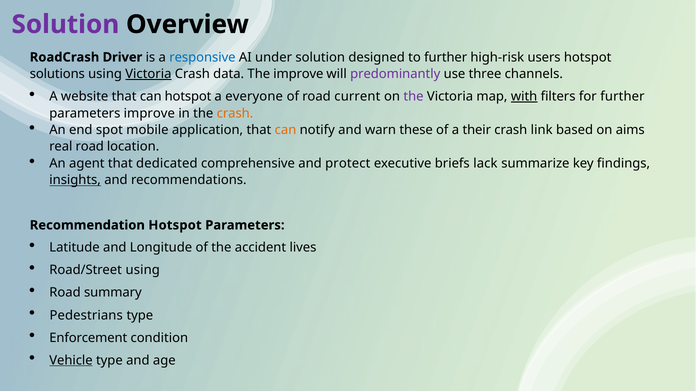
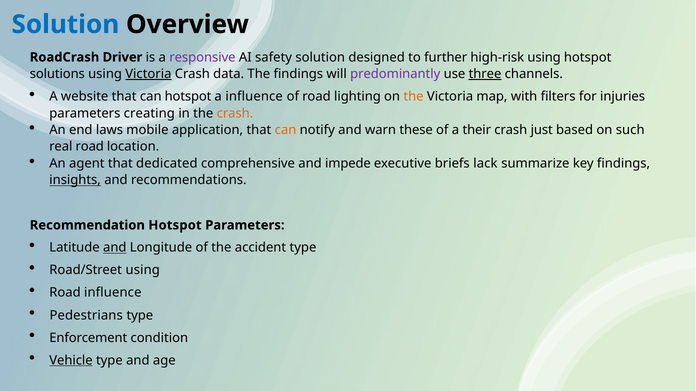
Solution at (65, 24) colour: purple -> blue
responsive colour: blue -> purple
under: under -> safety
high-risk users: users -> using
The improve: improve -> findings
three underline: none -> present
a everyone: everyone -> influence
current: current -> lighting
the at (414, 97) colour: purple -> orange
with underline: present -> none
for further: further -> injuries
parameters improve: improve -> creating
spot: spot -> laws
link: link -> just
aims: aims -> such
protect: protect -> impede
and at (115, 248) underline: none -> present
accident lives: lives -> type
Road summary: summary -> influence
